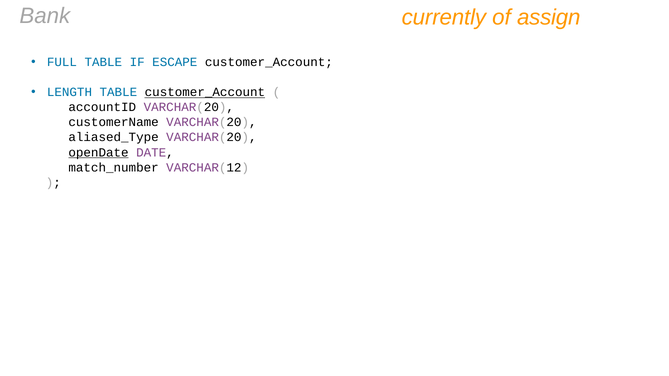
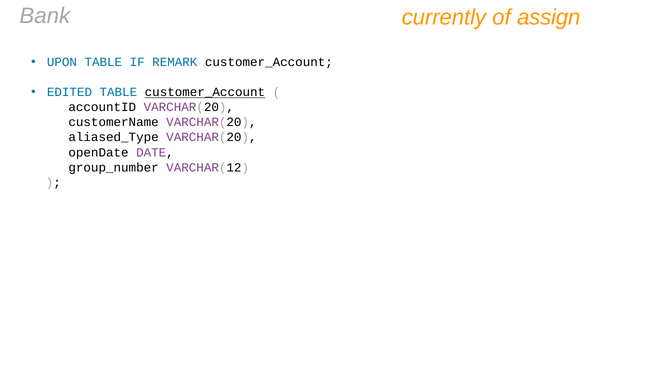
FULL: FULL -> UPON
ESCAPE: ESCAPE -> REMARK
LENGTH: LENGTH -> EDITED
openDate underline: present -> none
match_number: match_number -> group_number
